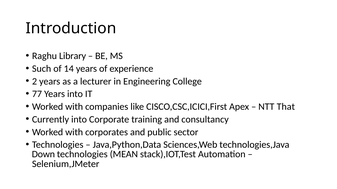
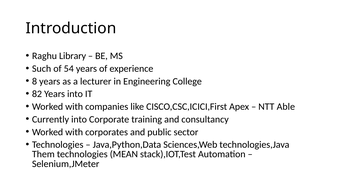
14: 14 -> 54
2: 2 -> 8
77: 77 -> 82
That: That -> Able
Down: Down -> Them
